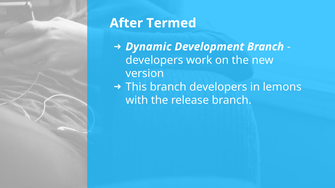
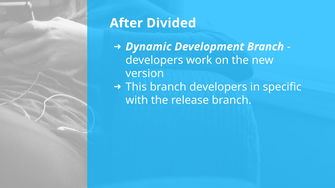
Termed: Termed -> Divided
lemons: lemons -> specific
